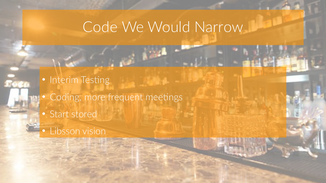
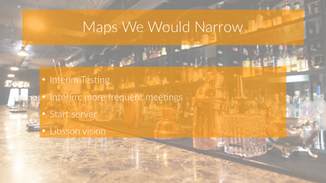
Code: Code -> Maps
Coding at (66, 97): Coding -> Interim
stored: stored -> server
